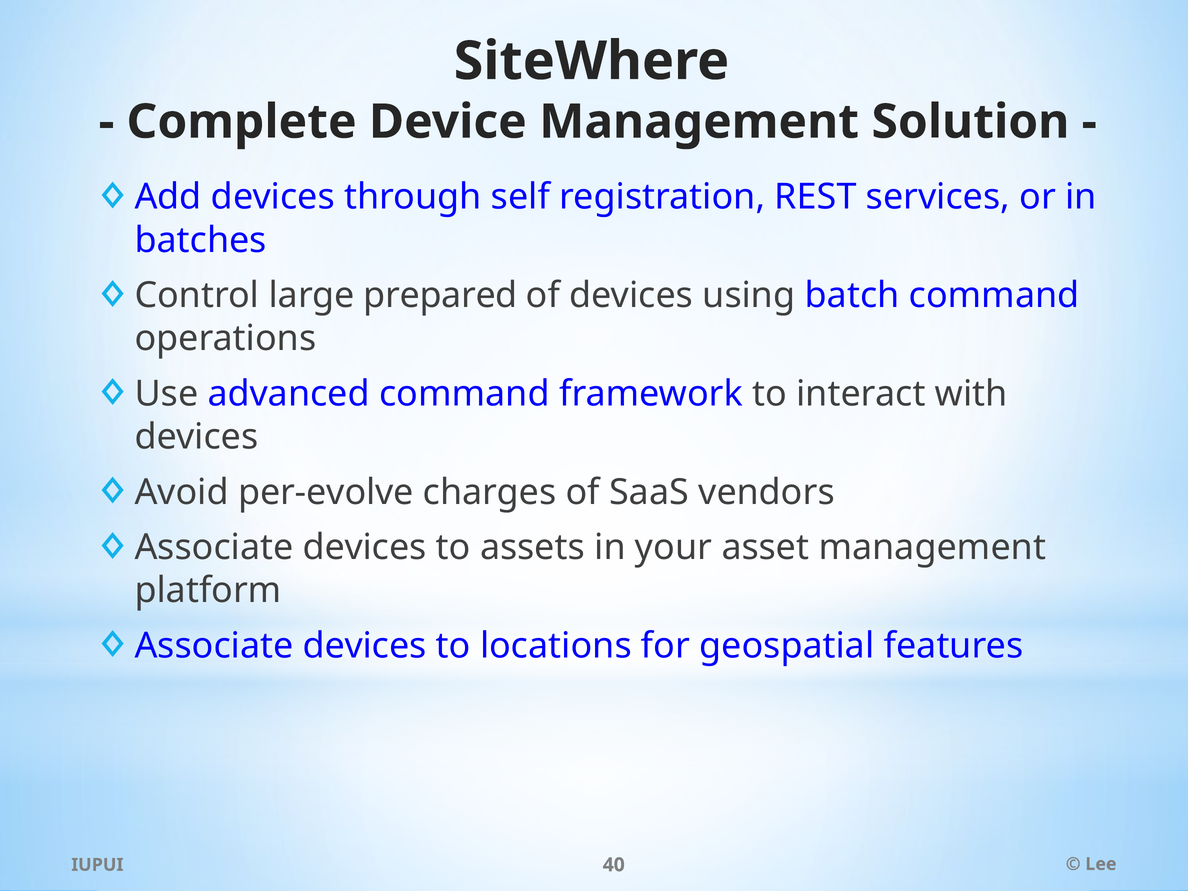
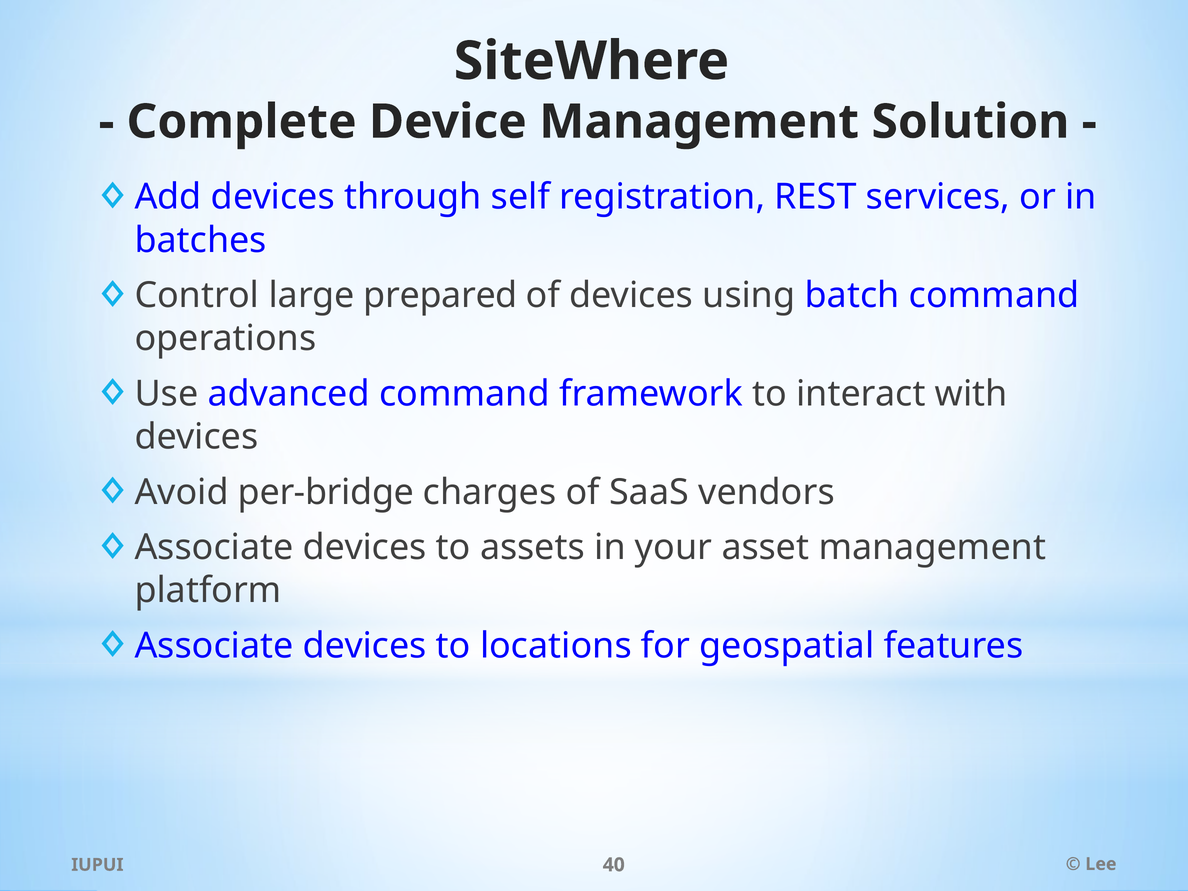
per-evolve: per-evolve -> per-bridge
